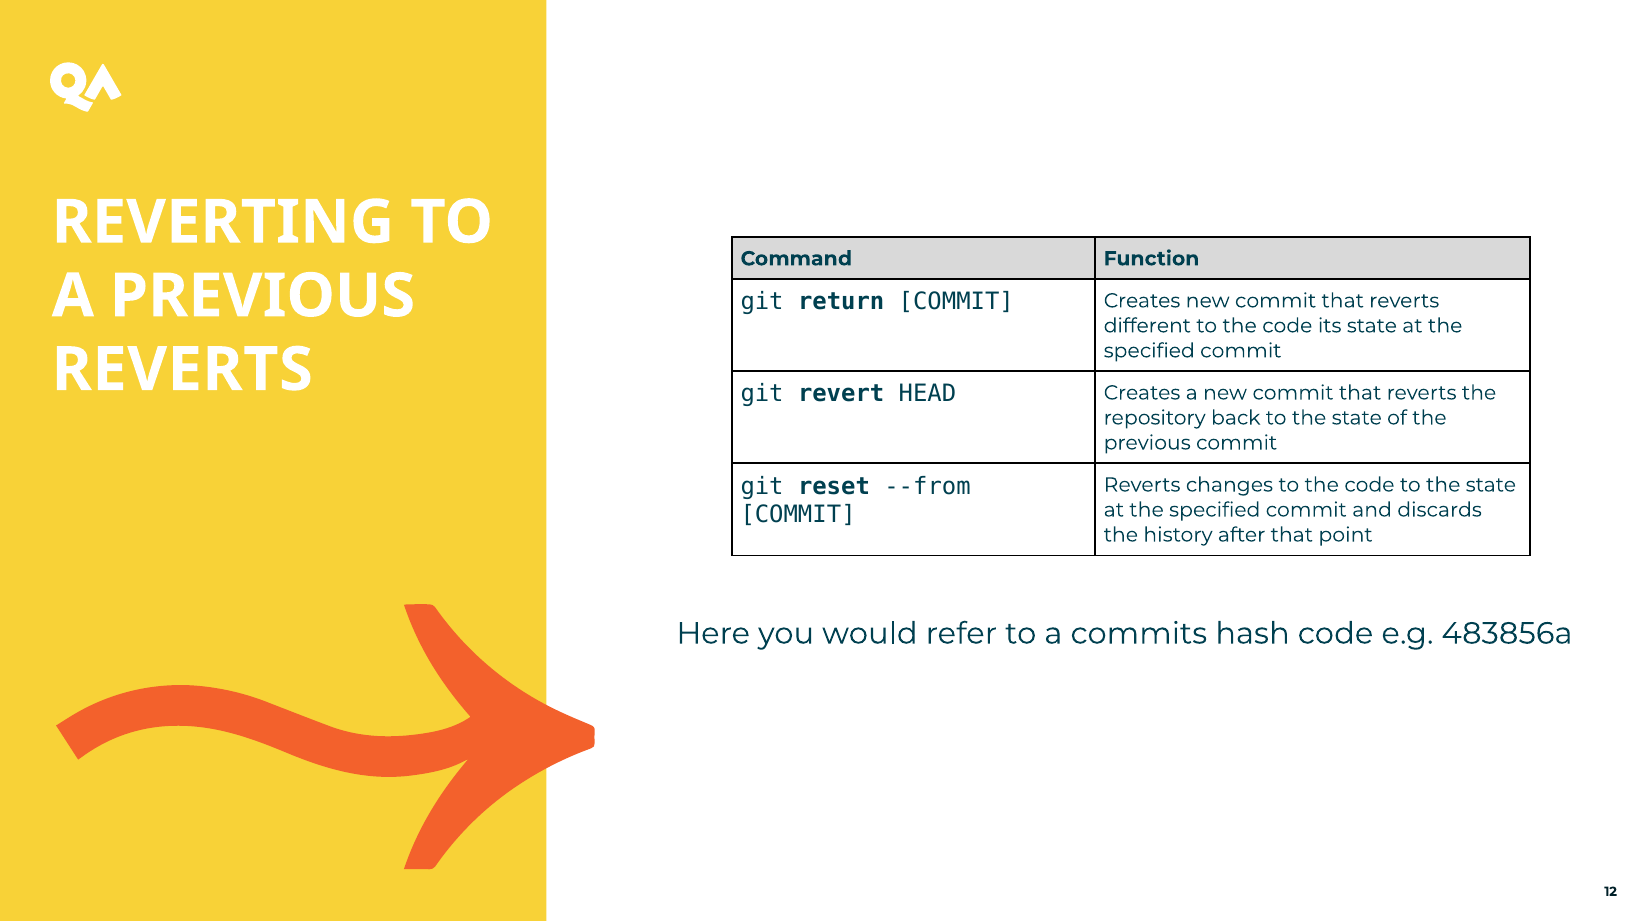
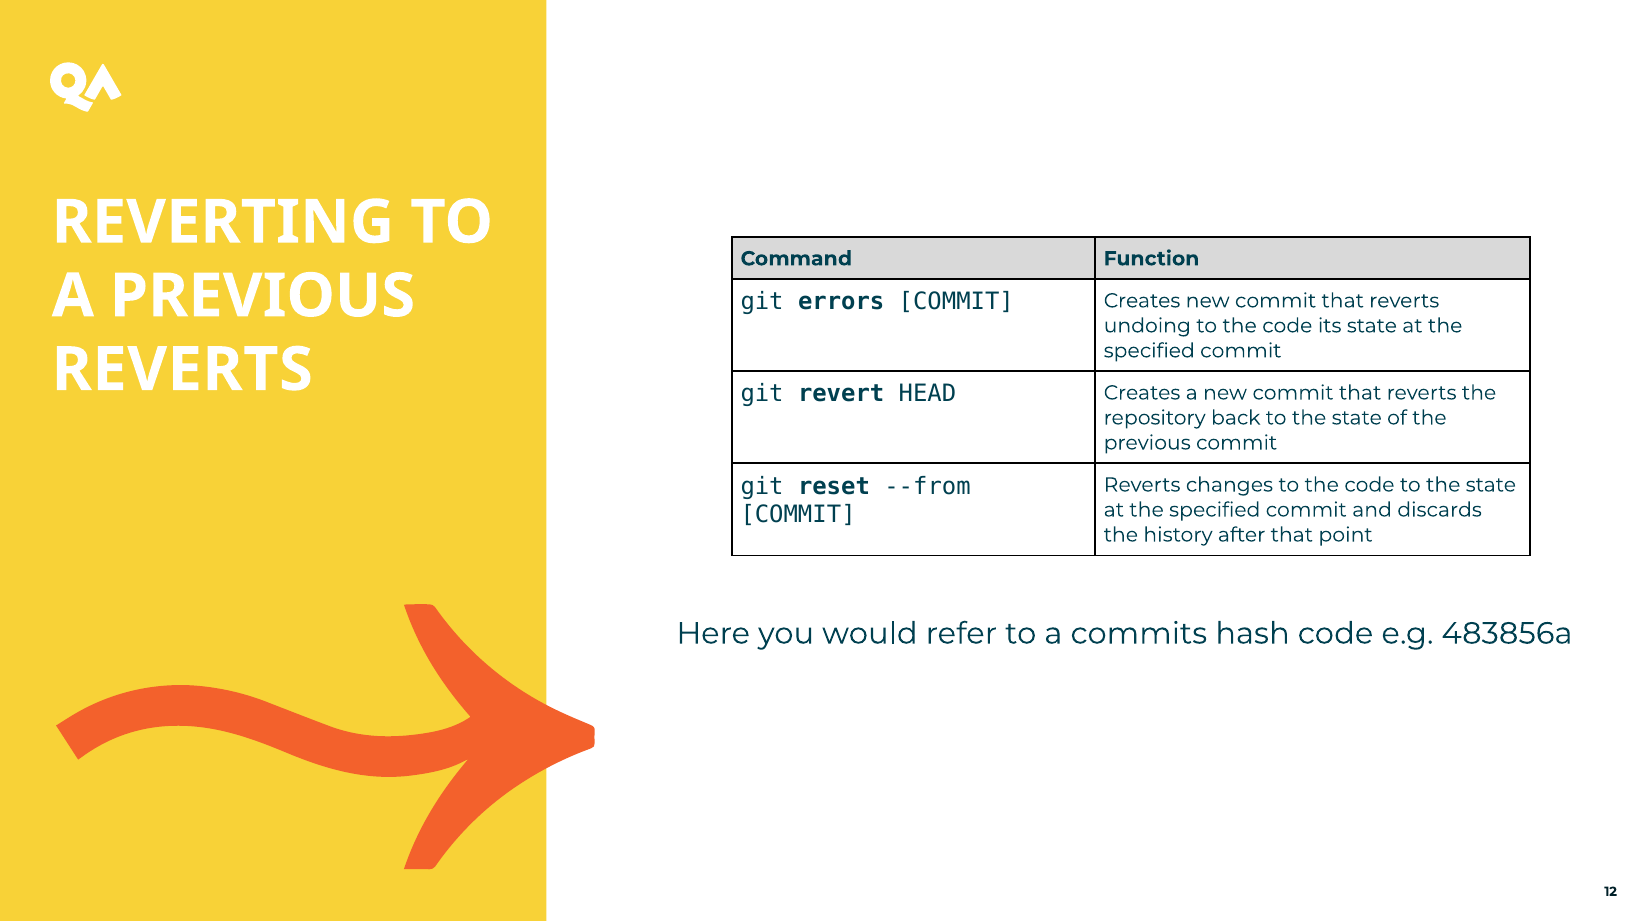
return: return -> errors
different: different -> undoing
